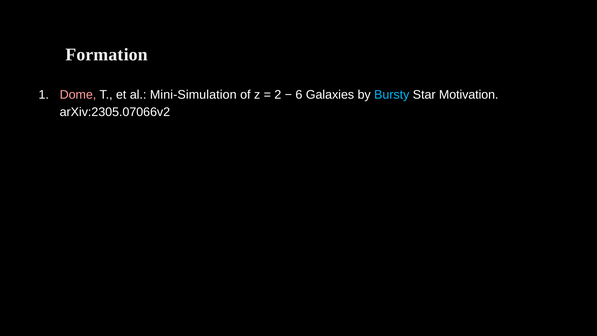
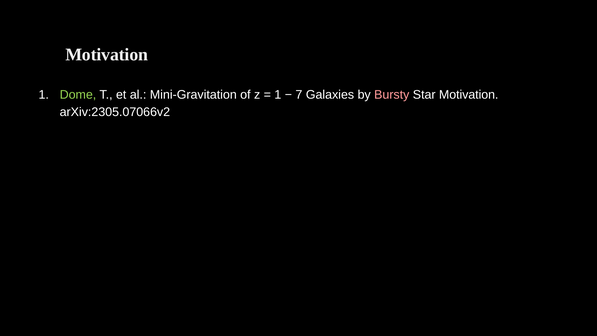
Formation at (107, 55): Formation -> Motivation
Dome colour: pink -> light green
Mini-Simulation: Mini-Simulation -> Mini-Gravitation
2 at (278, 95): 2 -> 1
6: 6 -> 7
Bursty colour: light blue -> pink
